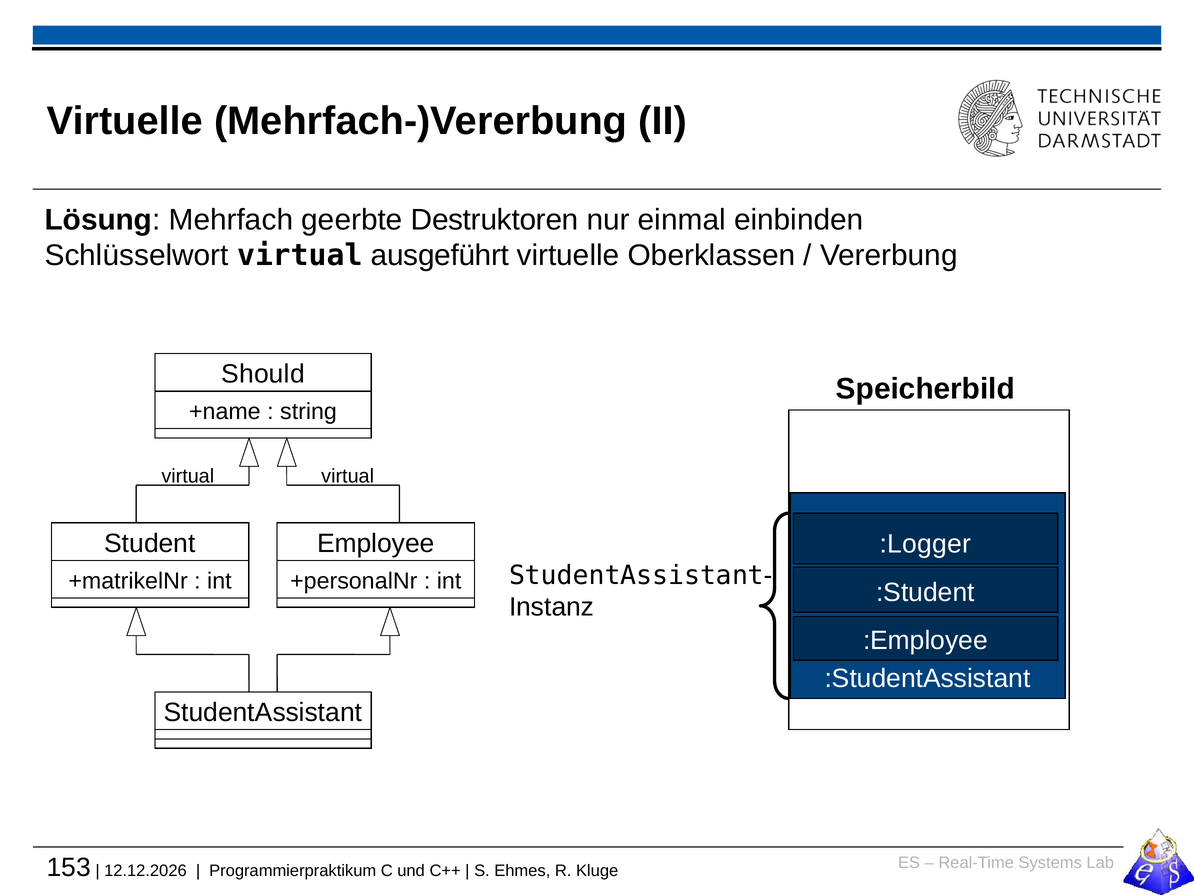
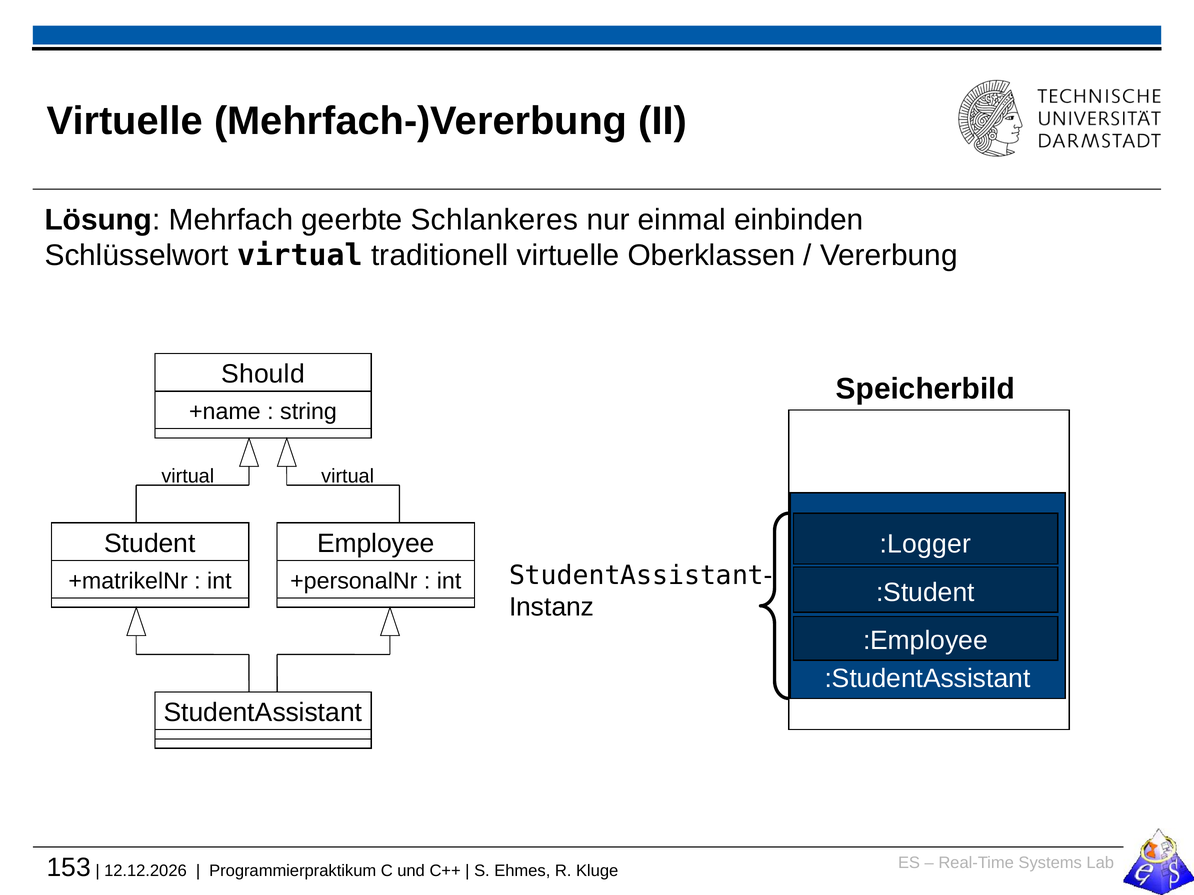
Destruktoren: Destruktoren -> Schlankeres
ausgeführt: ausgeführt -> traditionell
